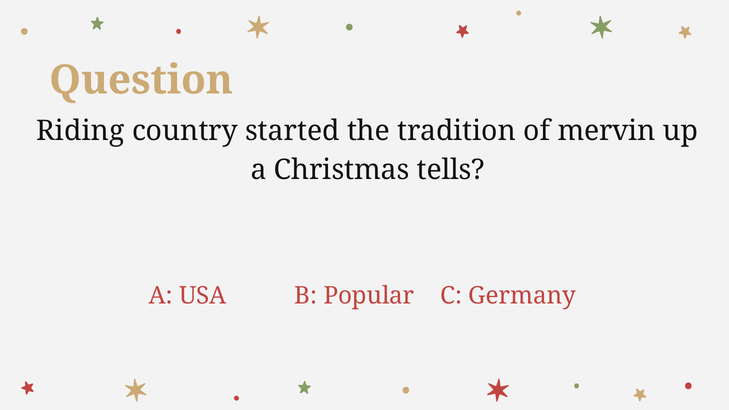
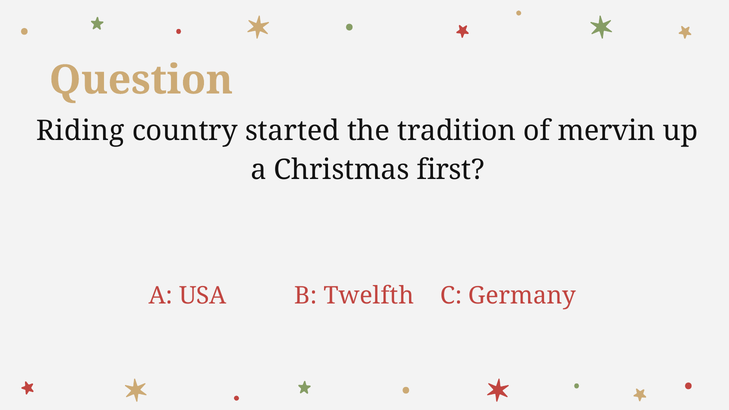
tells: tells -> first
Popular: Popular -> Twelfth
